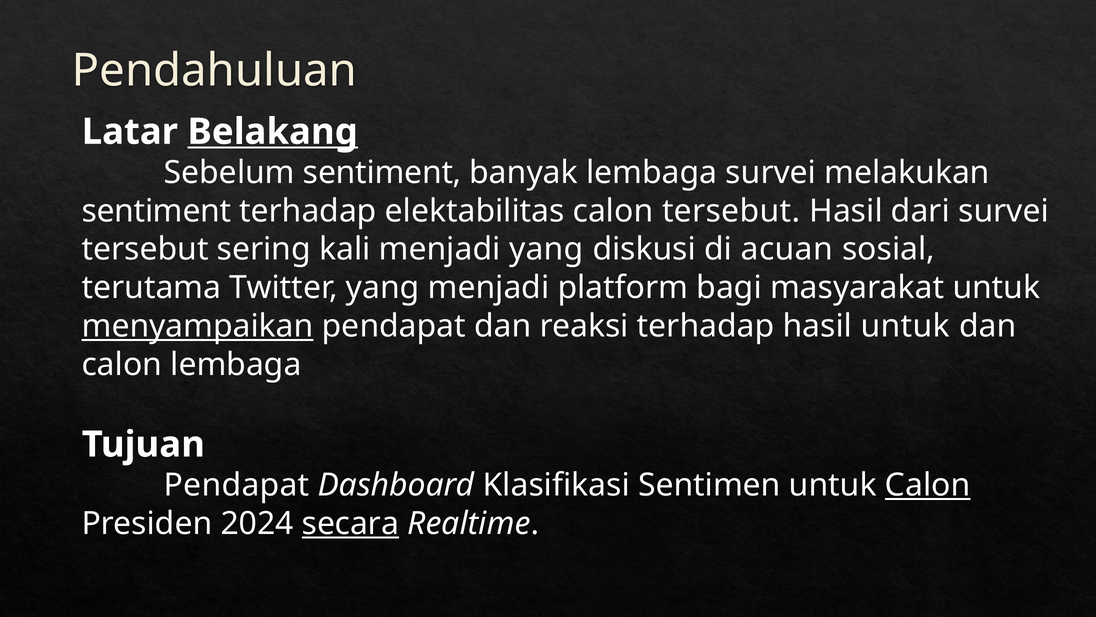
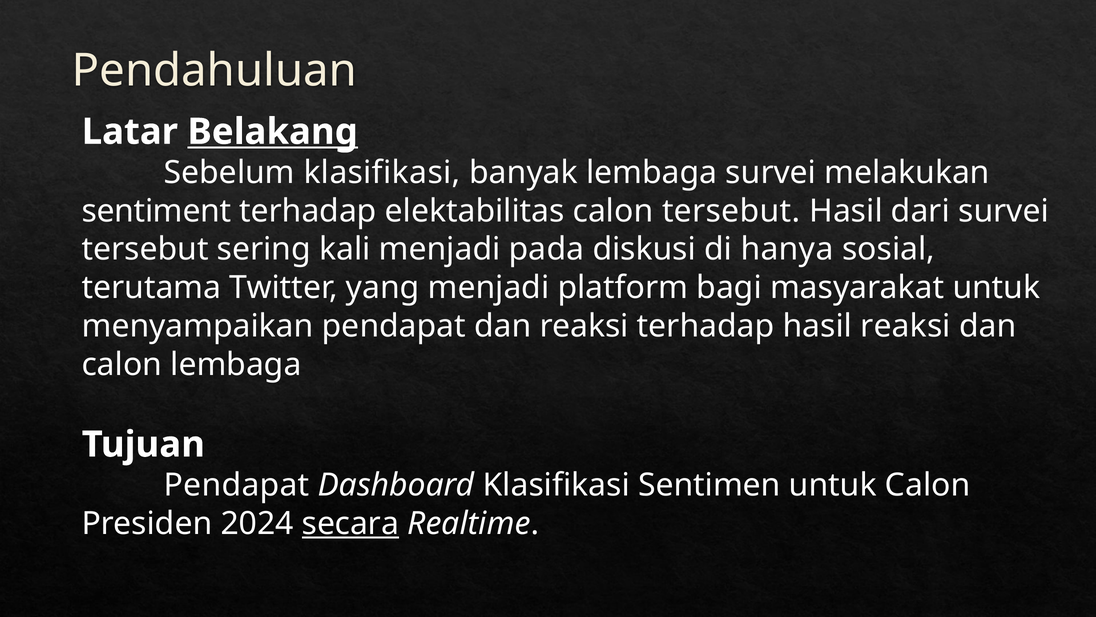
Sebelum sentiment: sentiment -> klasifikasi
menjadi yang: yang -> pada
acuan: acuan -> hanya
menyampaikan underline: present -> none
hasil untuk: untuk -> reaksi
Calon at (928, 485) underline: present -> none
